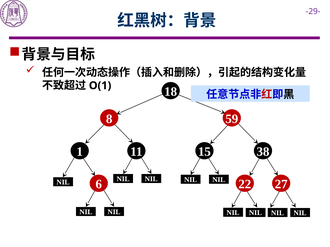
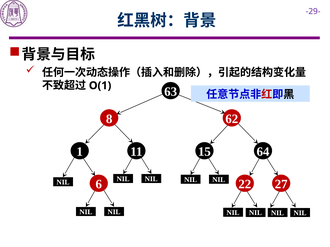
18: 18 -> 63
59: 59 -> 62
38: 38 -> 64
